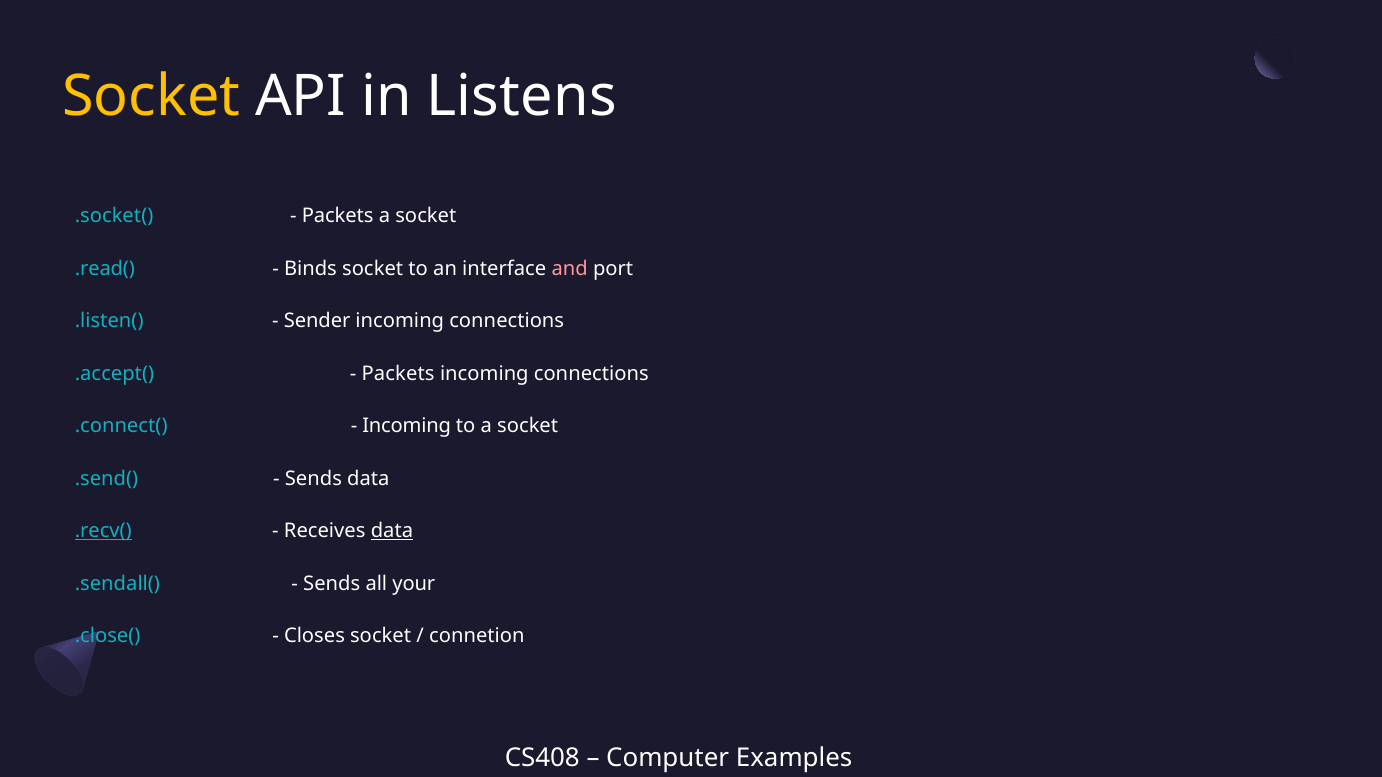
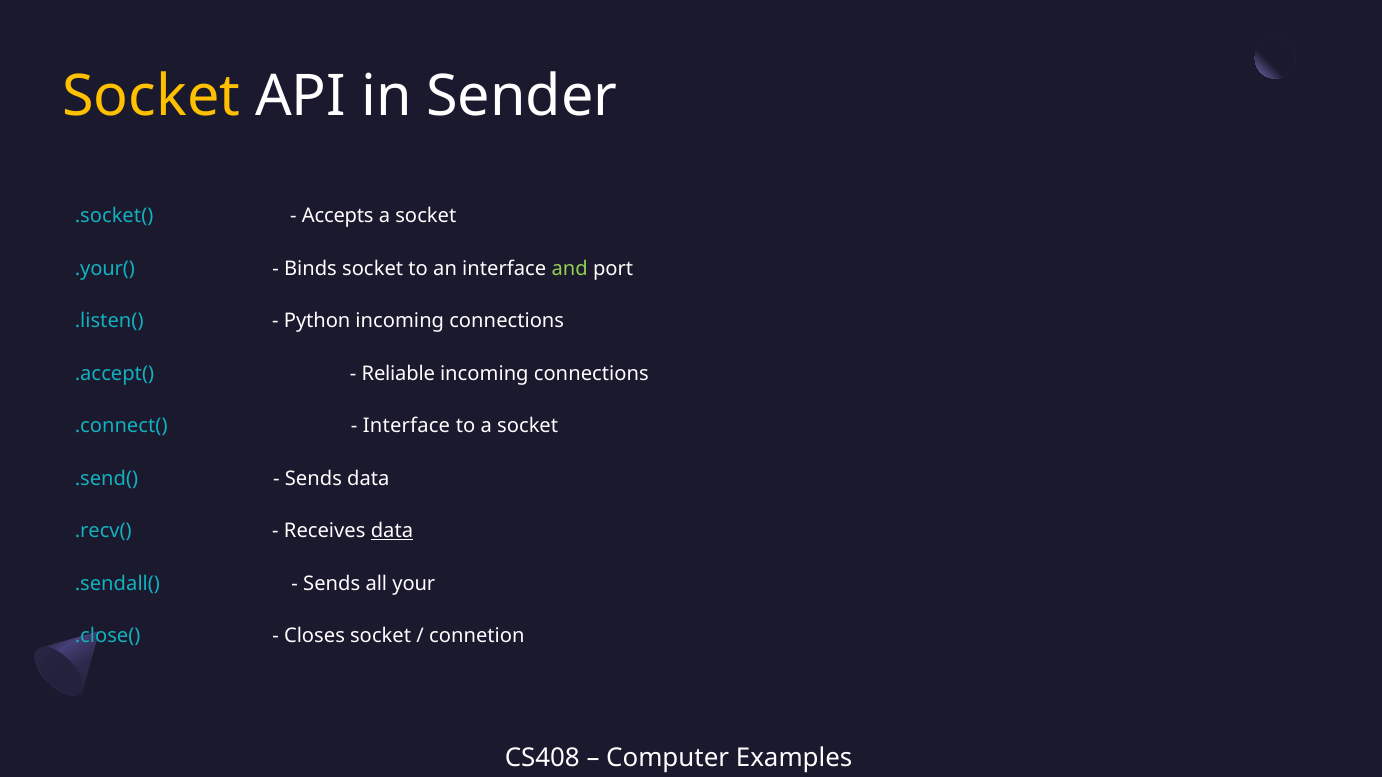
Listens: Listens -> Sender
Packets at (338, 216): Packets -> Accepts
.read(: .read( -> .your(
and colour: pink -> light green
Sender: Sender -> Python
Packets at (398, 374): Packets -> Reliable
Incoming at (407, 426): Incoming -> Interface
.recv( underline: present -> none
